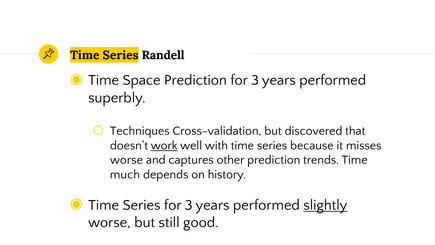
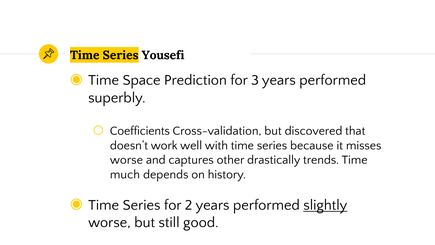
Randell: Randell -> Yousefi
Techniques: Techniques -> Coefficients
work underline: present -> none
other prediction: prediction -> drastically
Series for 3: 3 -> 2
